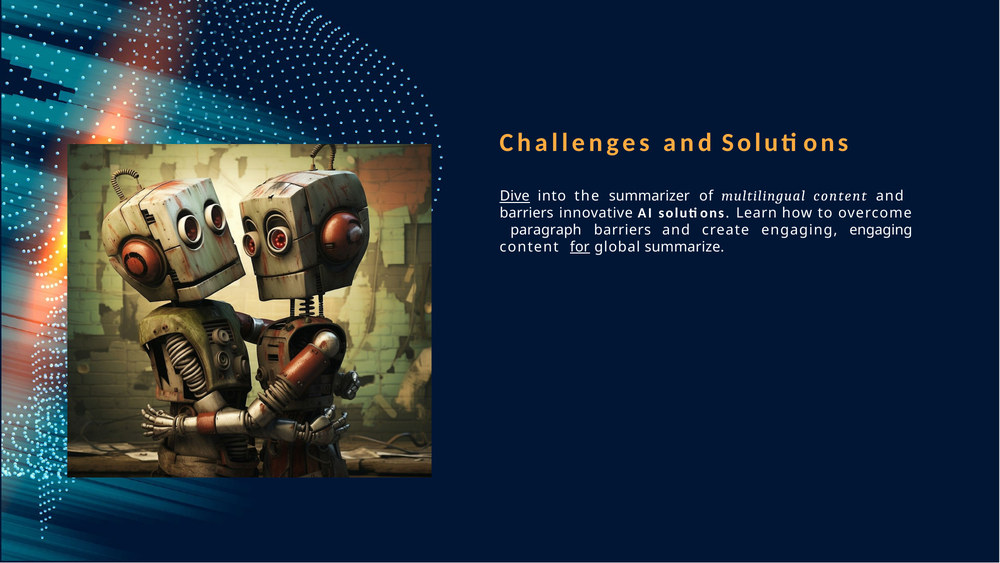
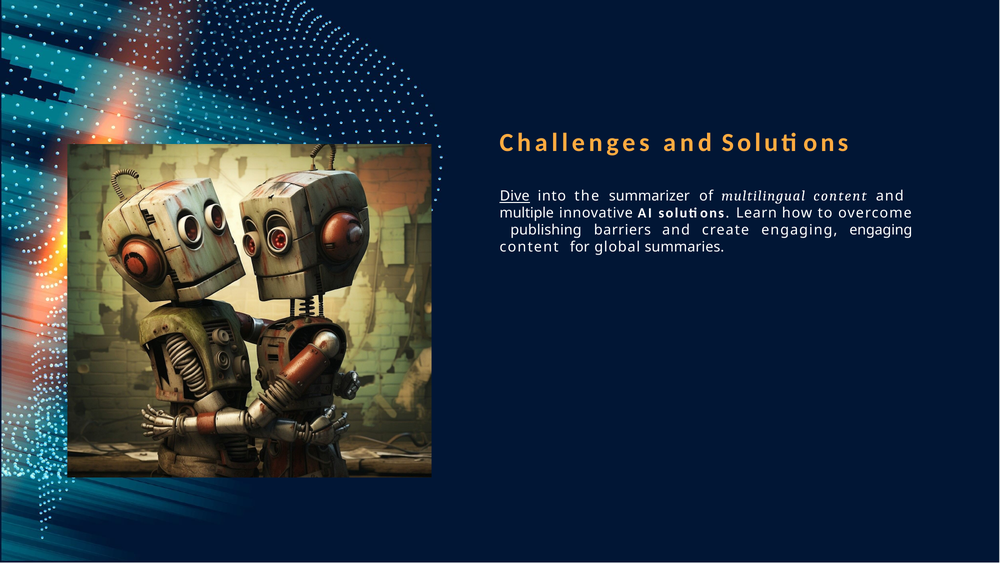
barriers at (527, 213): barriers -> multiple
paragraph: paragraph -> publishing
for underline: present -> none
summarize: summarize -> summaries
